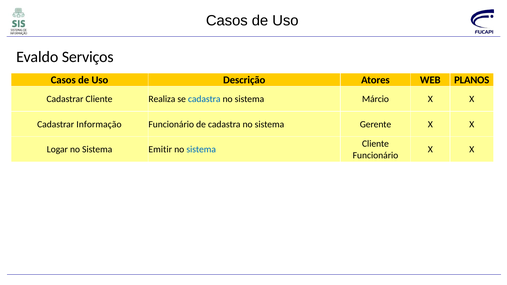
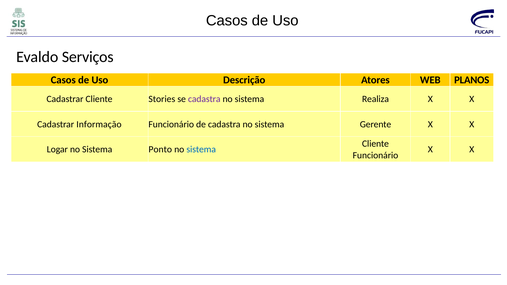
Realiza: Realiza -> Stories
cadastra at (204, 99) colour: blue -> purple
Márcio: Márcio -> Realiza
Emitir: Emitir -> Ponto
